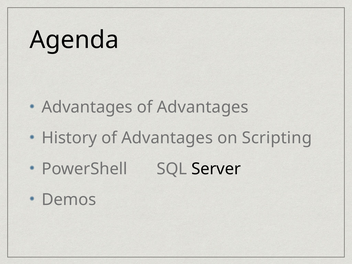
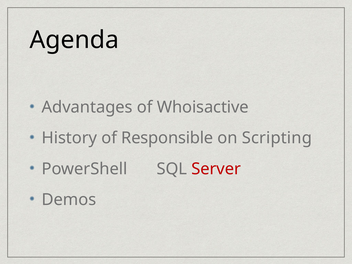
Advantages of Advantages: Advantages -> Whoisactive
History of Advantages: Advantages -> Responsible
Server colour: black -> red
